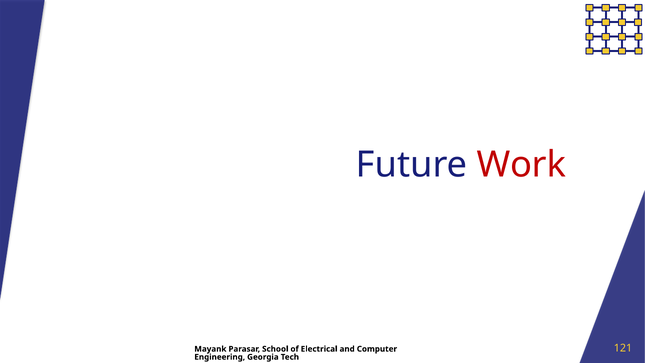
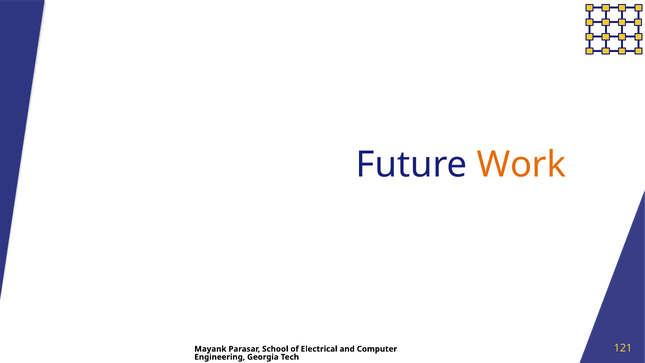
Work colour: red -> orange
